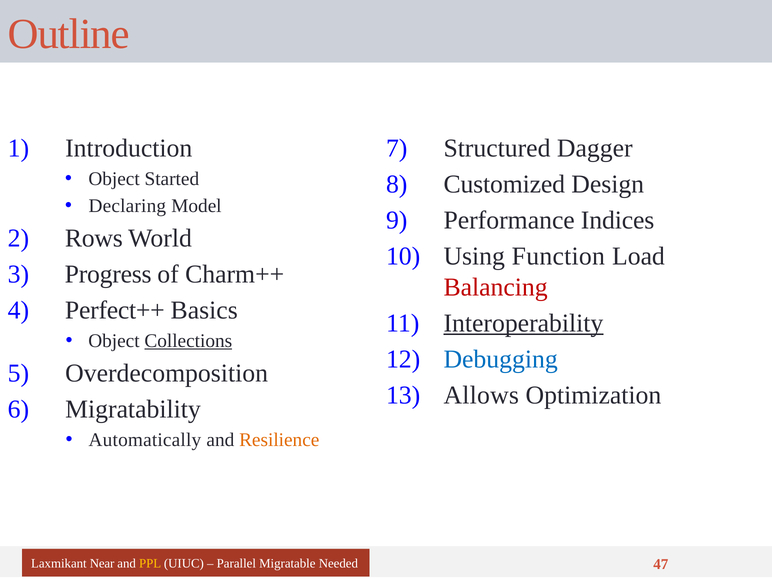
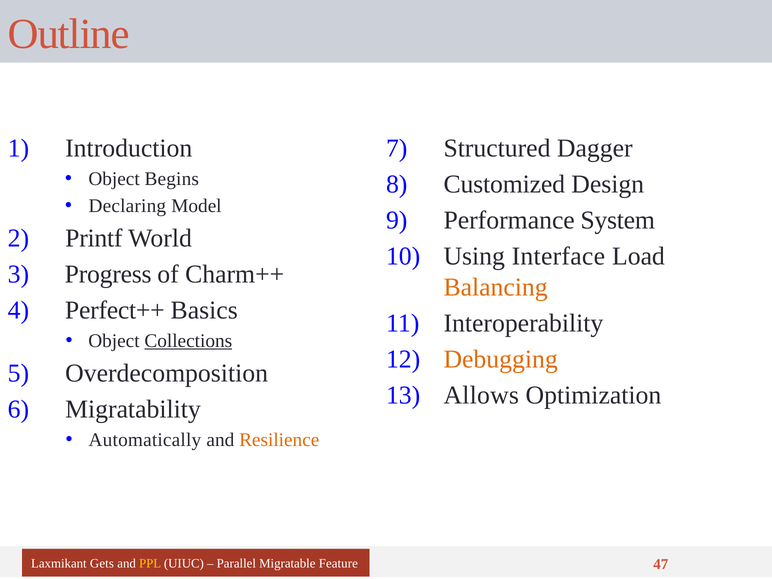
Started: Started -> Begins
Indices: Indices -> System
Rows: Rows -> Printf
Function: Function -> Interface
Balancing colour: red -> orange
Interoperability underline: present -> none
Debugging colour: blue -> orange
Near: Near -> Gets
Needed: Needed -> Feature
